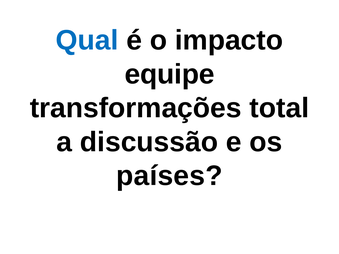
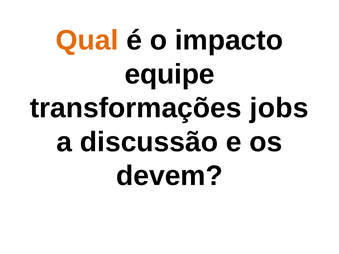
Qual colour: blue -> orange
total: total -> jobs
países: países -> devem
